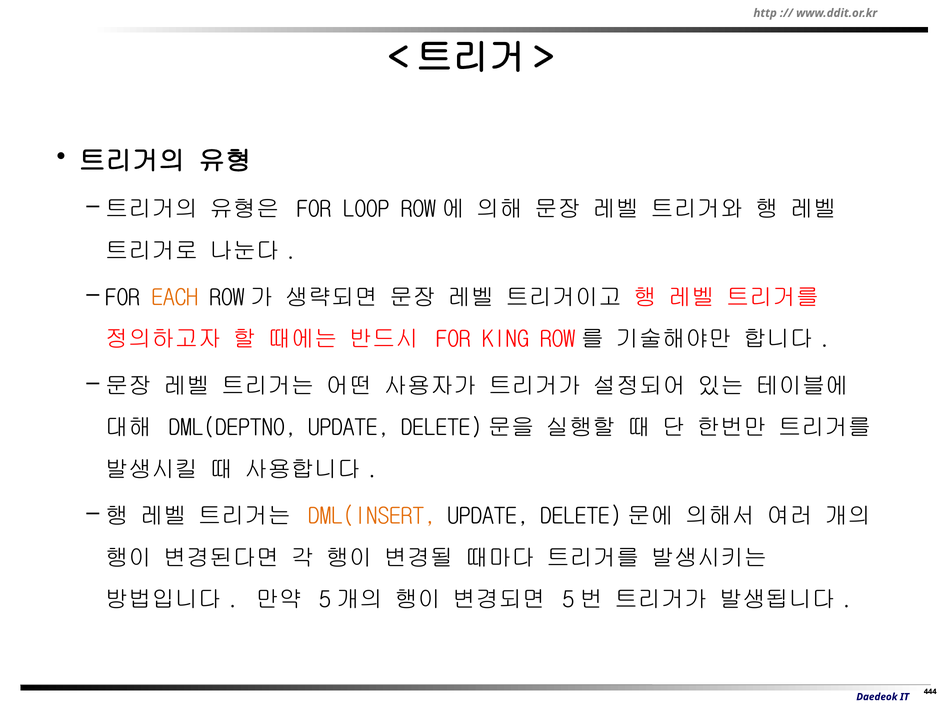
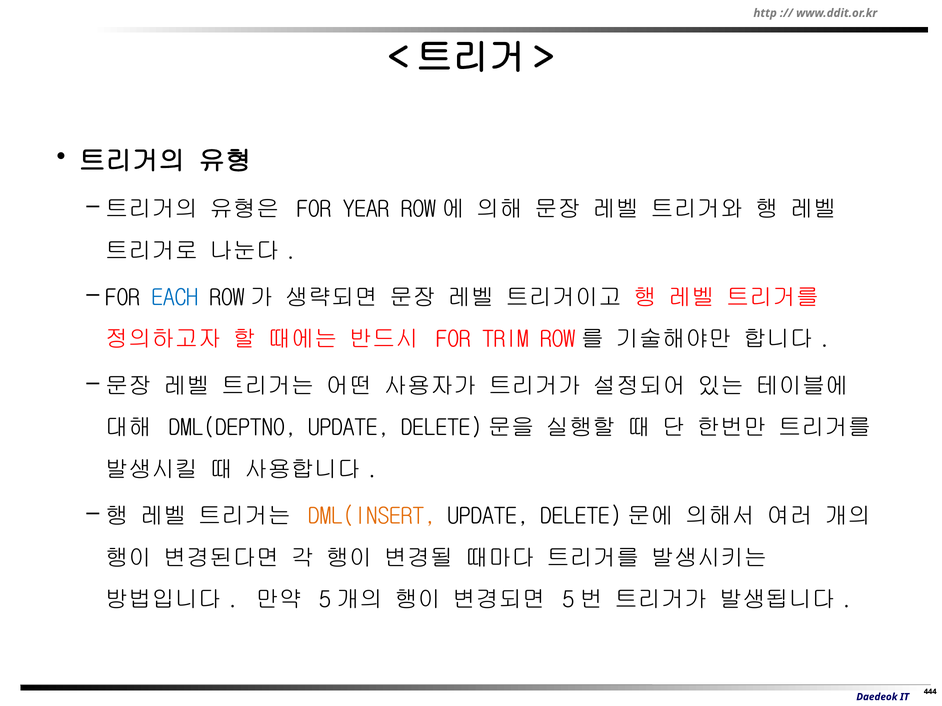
LOOP: LOOP -> YEAR
EACH colour: orange -> blue
KING: KING -> TRIM
